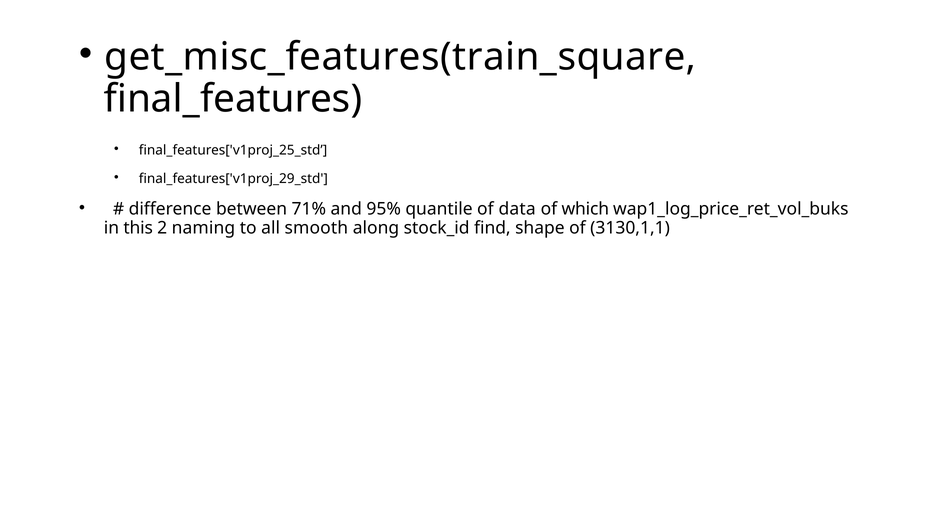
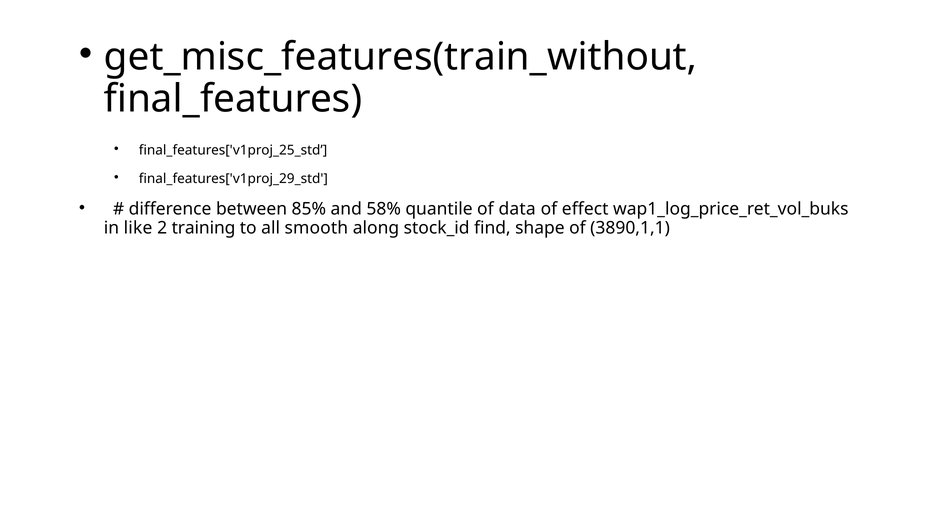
get_misc_features(train_square: get_misc_features(train_square -> get_misc_features(train_without
71%: 71% -> 85%
95%: 95% -> 58%
which: which -> effect
this: this -> like
naming: naming -> training
3130,1,1: 3130,1,1 -> 3890,1,1
